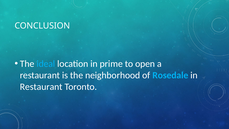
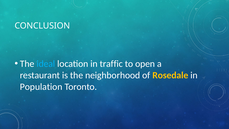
prime: prime -> traffic
Rosedale colour: light blue -> yellow
Restaurant at (41, 87): Restaurant -> Population
